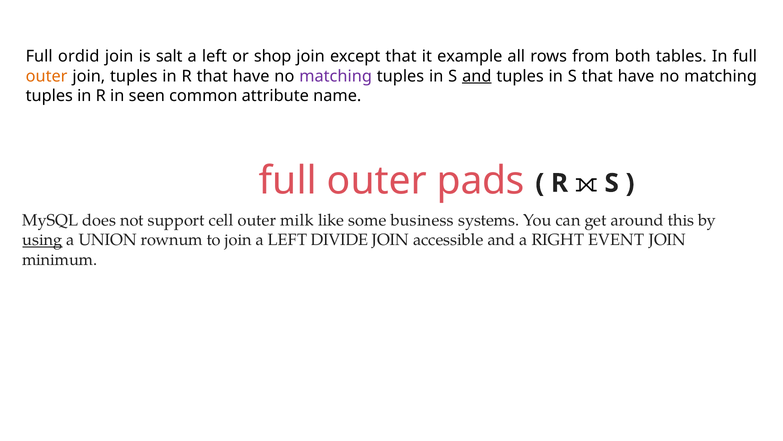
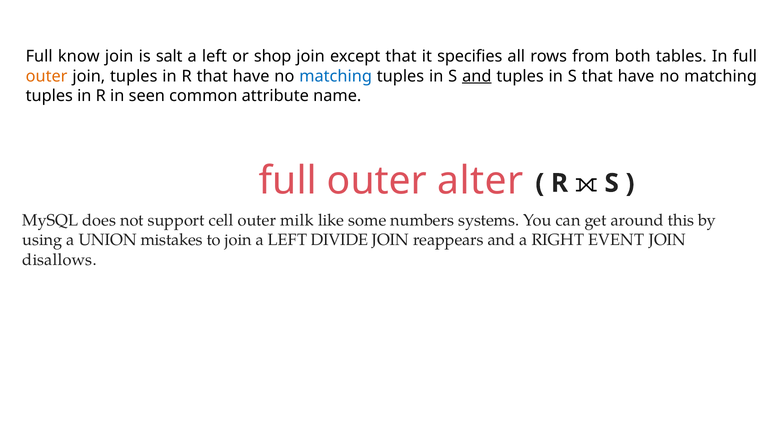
ordid: ordid -> know
example: example -> specifies
matching at (336, 76) colour: purple -> blue
pads: pads -> alter
business: business -> numbers
using underline: present -> none
rownum: rownum -> mistakes
accessible: accessible -> reappears
minimum: minimum -> disallows
